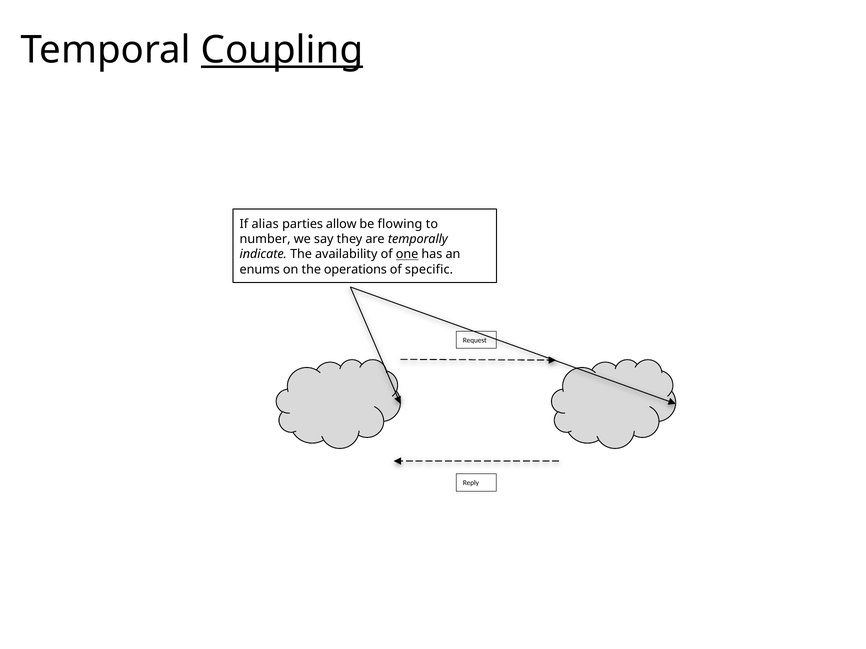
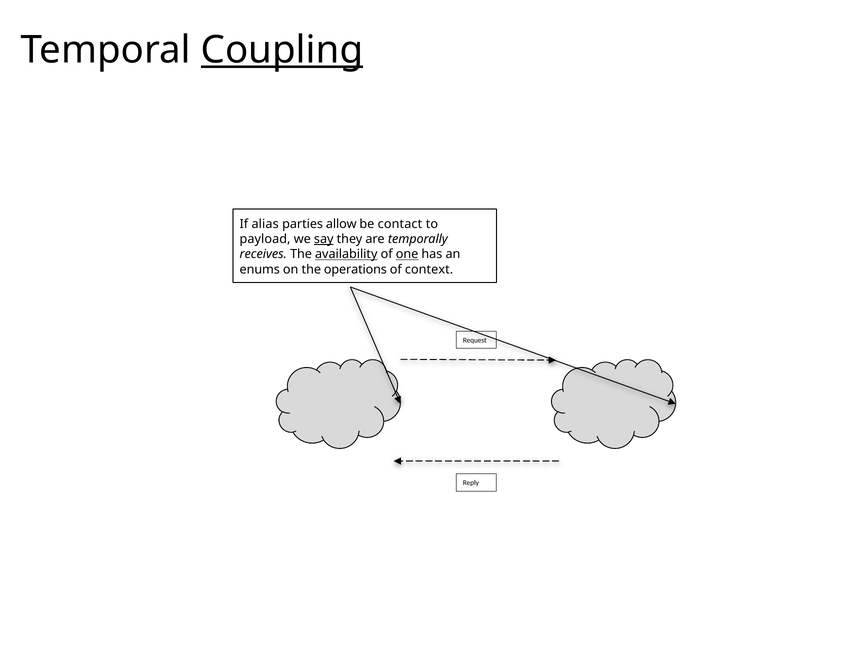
flowing: flowing -> contact
number: number -> payload
say underline: none -> present
indicate: indicate -> receives
availability underline: none -> present
specific: specific -> context
